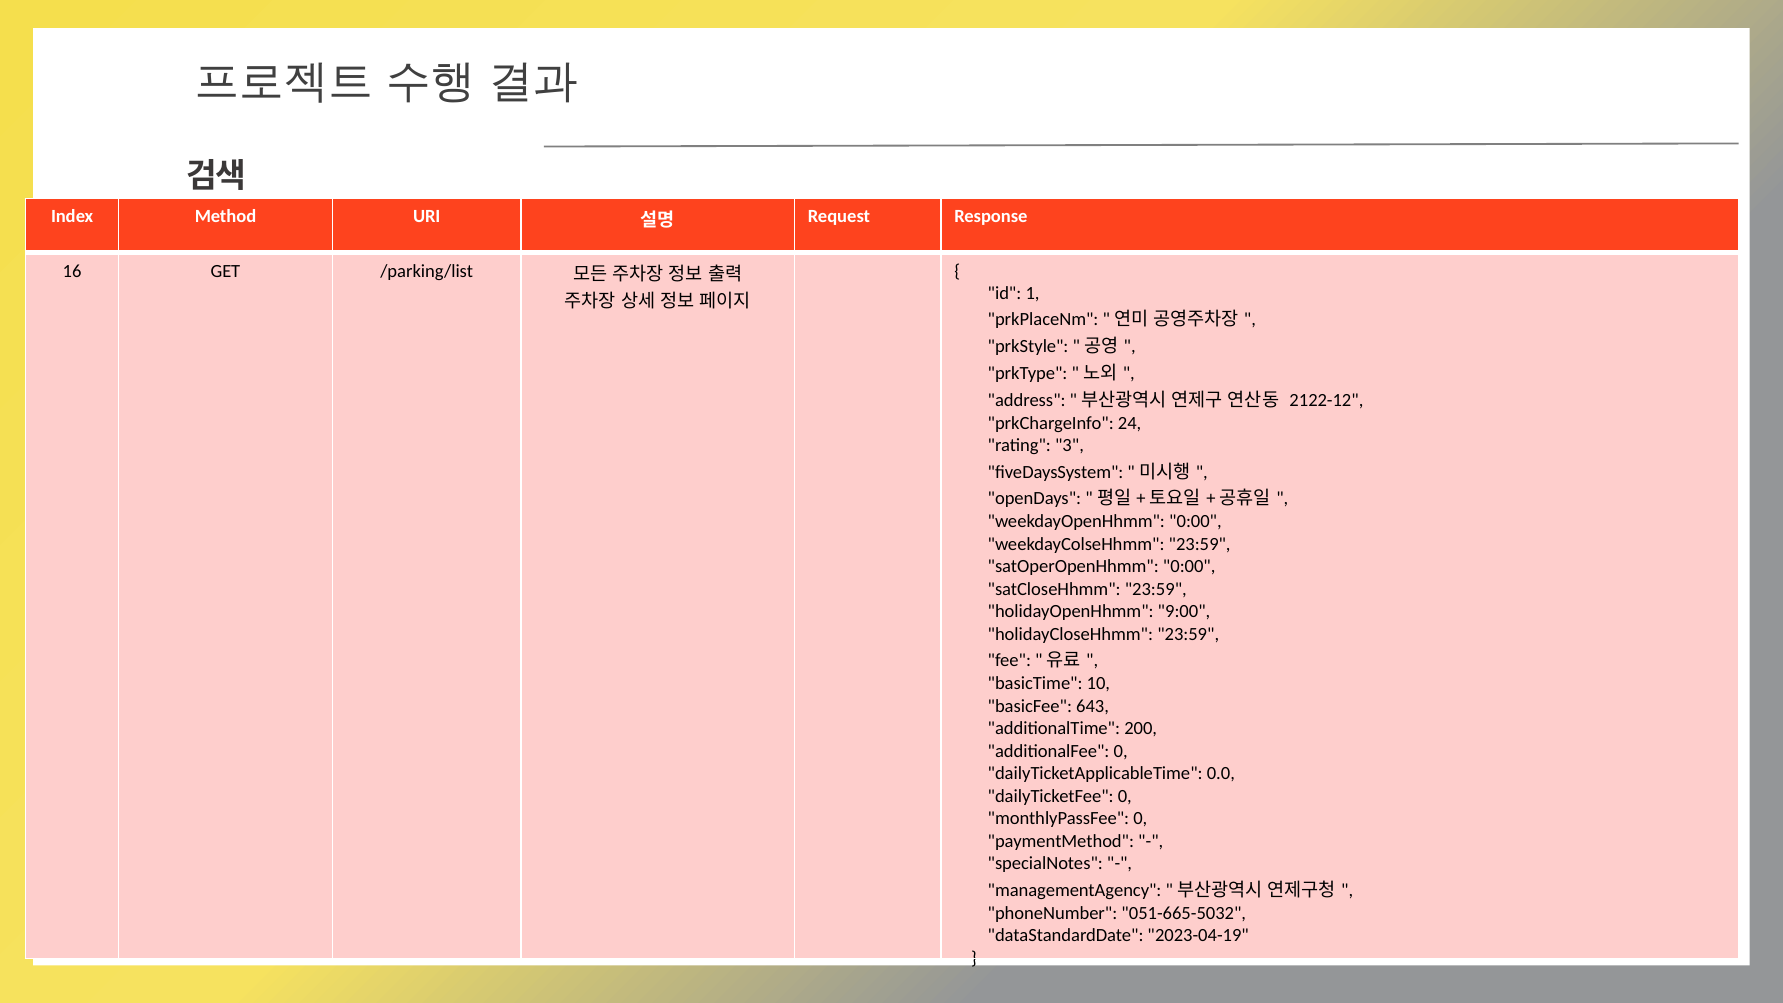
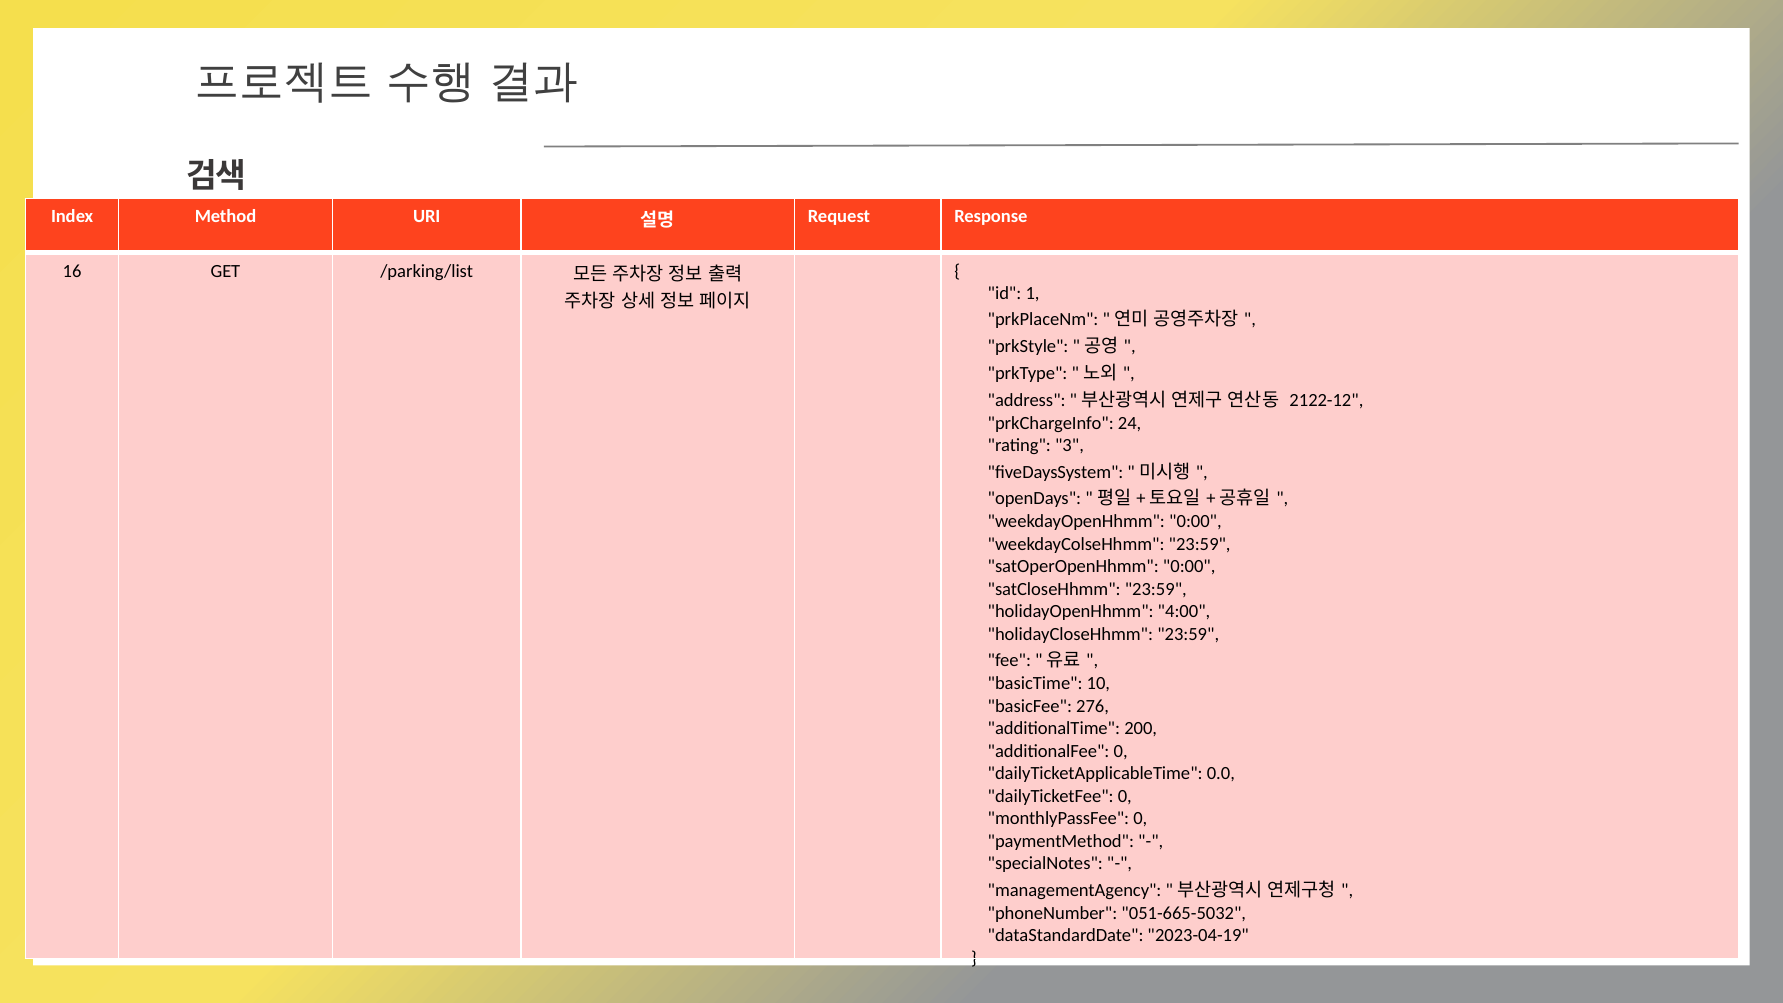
9:00: 9:00 -> 4:00
643: 643 -> 276
